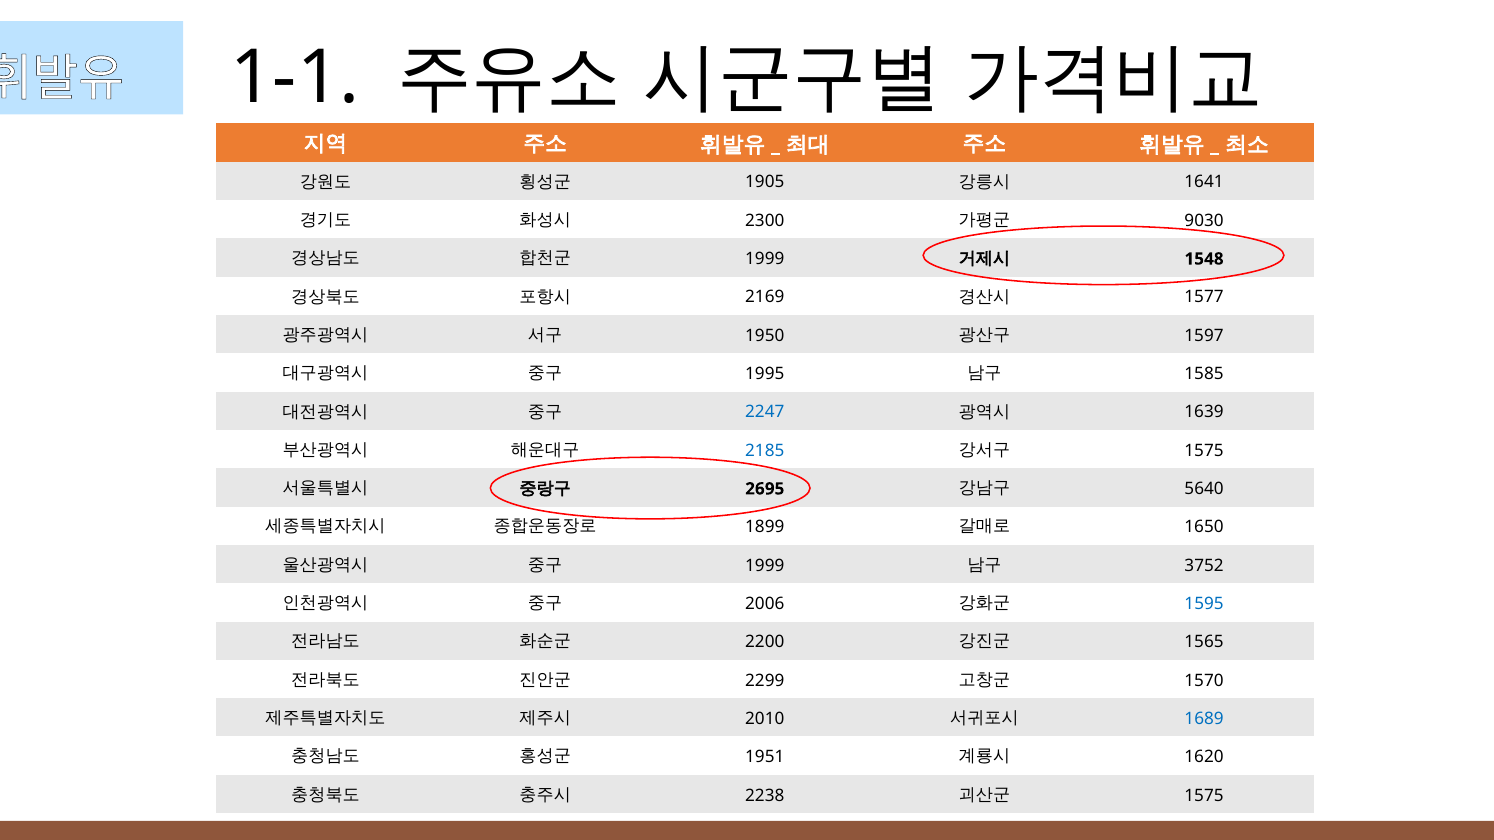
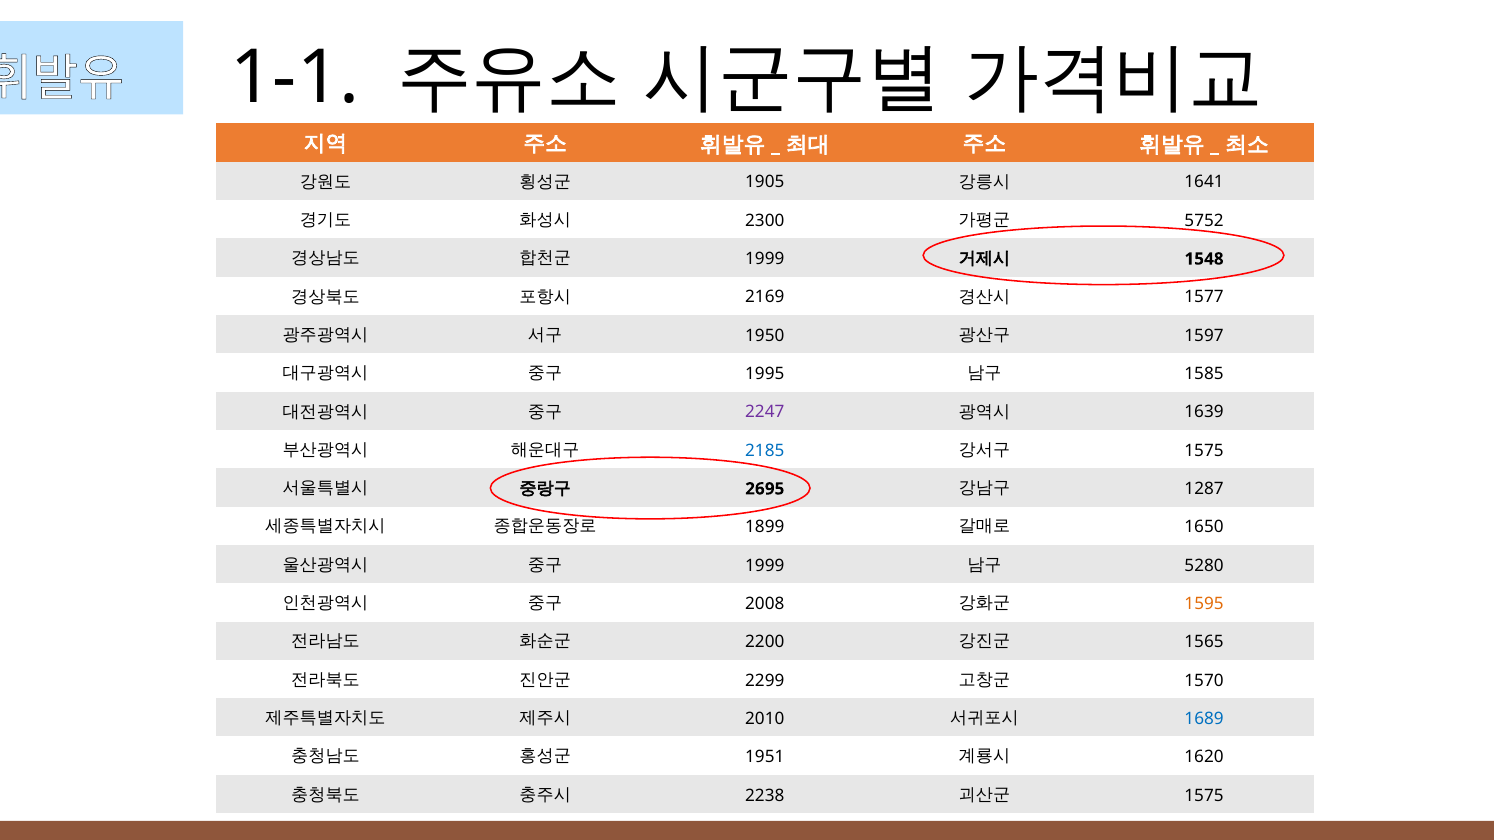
9030: 9030 -> 5752
2247 colour: blue -> purple
5640: 5640 -> 1287
3752: 3752 -> 5280
2006: 2006 -> 2008
1595 colour: blue -> orange
